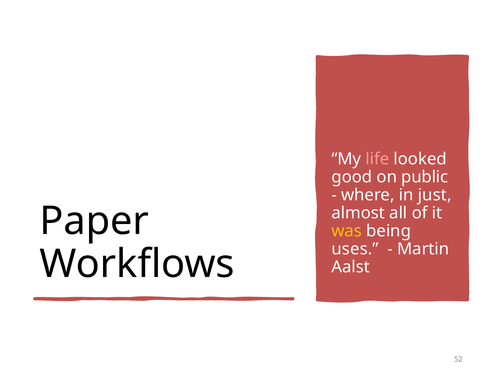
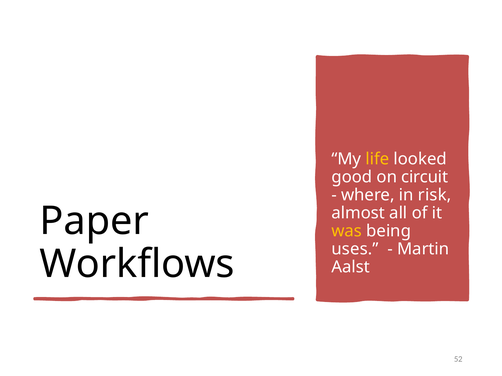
life colour: pink -> yellow
public: public -> circuit
just: just -> risk
